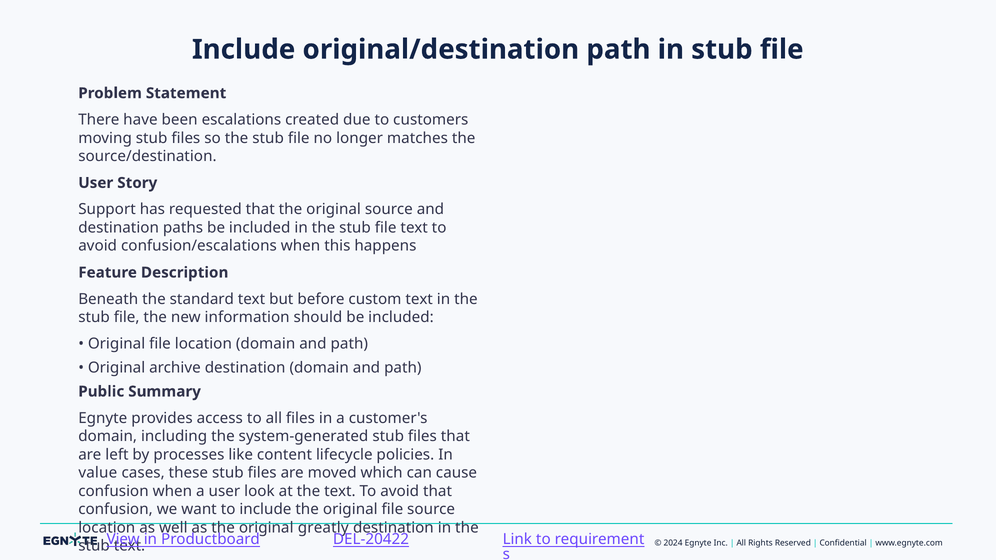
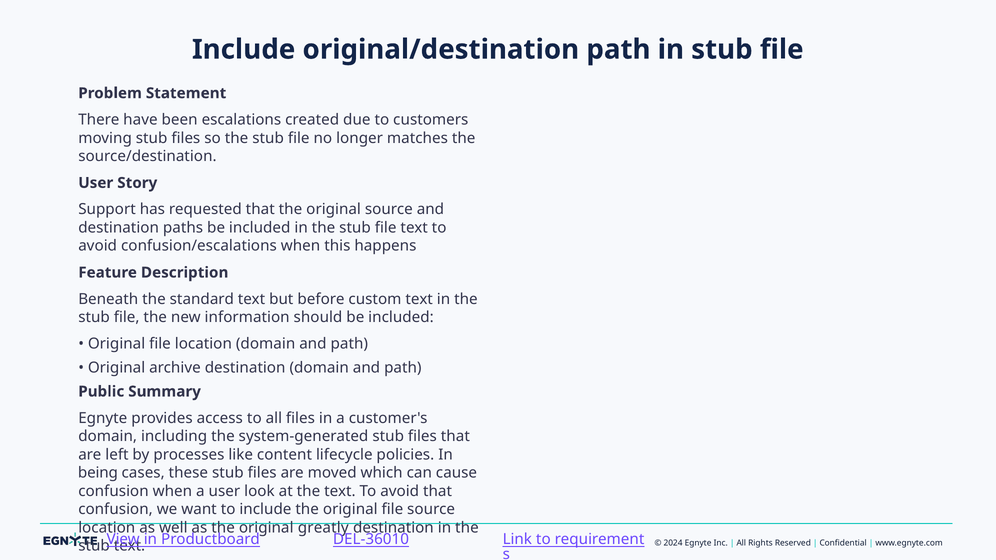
value: value -> being
DEL-20422: DEL-20422 -> DEL-36010
